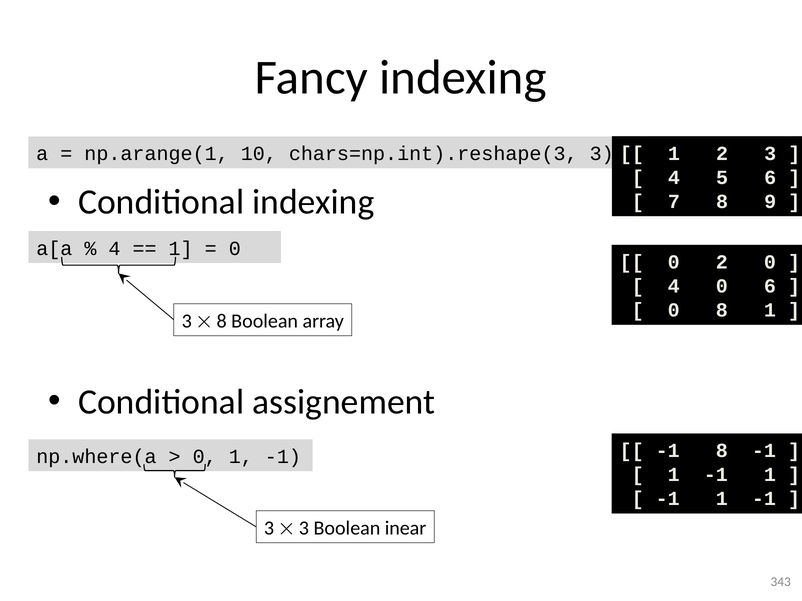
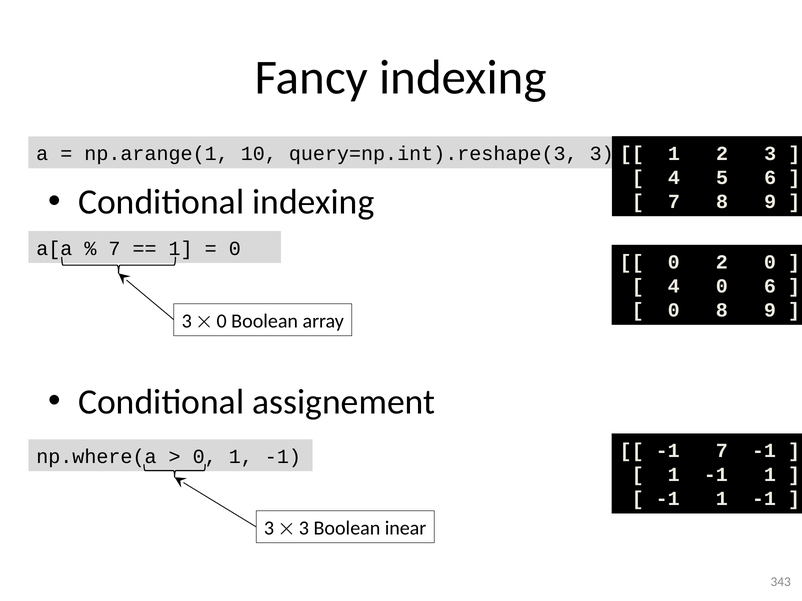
chars=np.int).reshape(3: chars=np.int).reshape(3 -> query=np.int).reshape(3
4 at (114, 249): 4 -> 7
0 8 1: 1 -> 9
8 at (222, 321): 8 -> 0
-1 8: 8 -> 7
